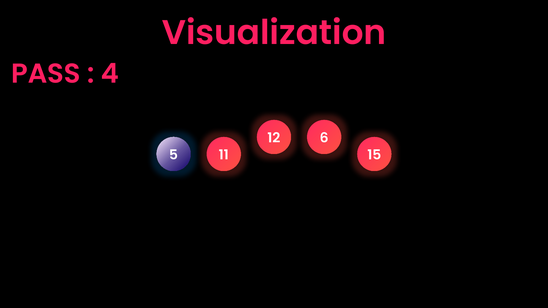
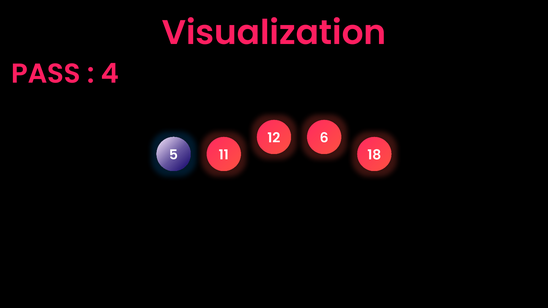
15: 15 -> 18
